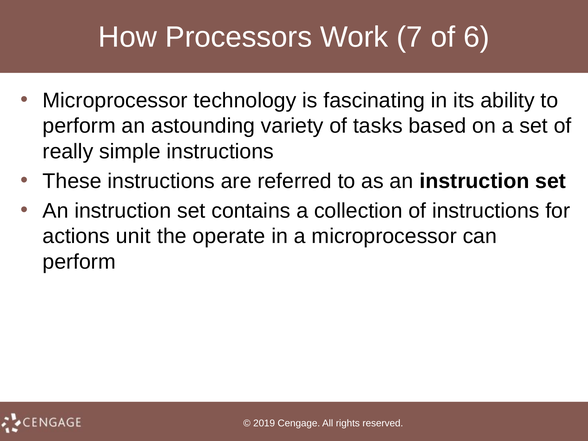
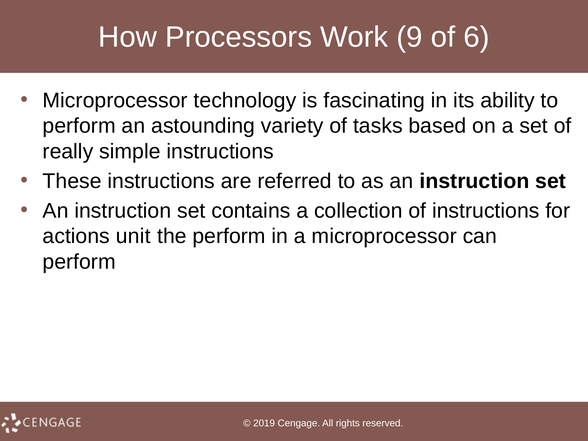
7: 7 -> 9
the operate: operate -> perform
